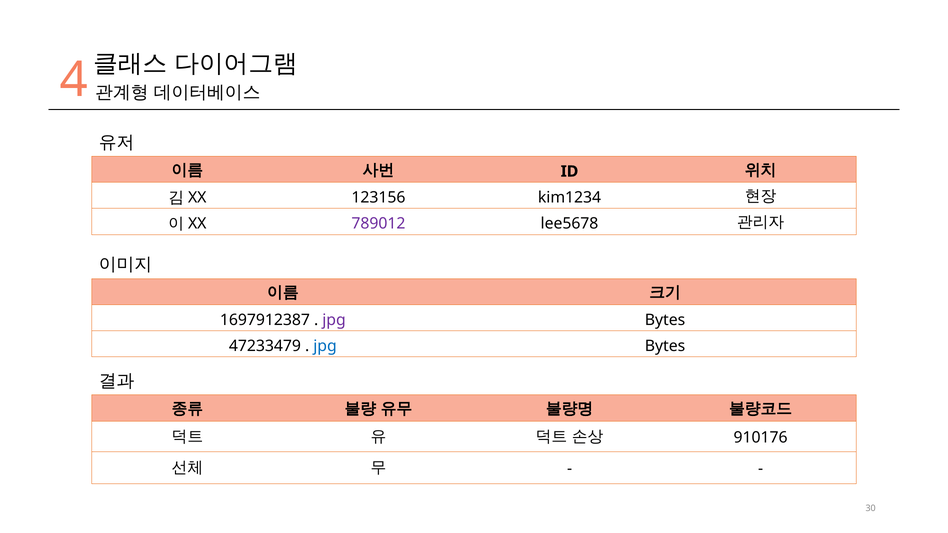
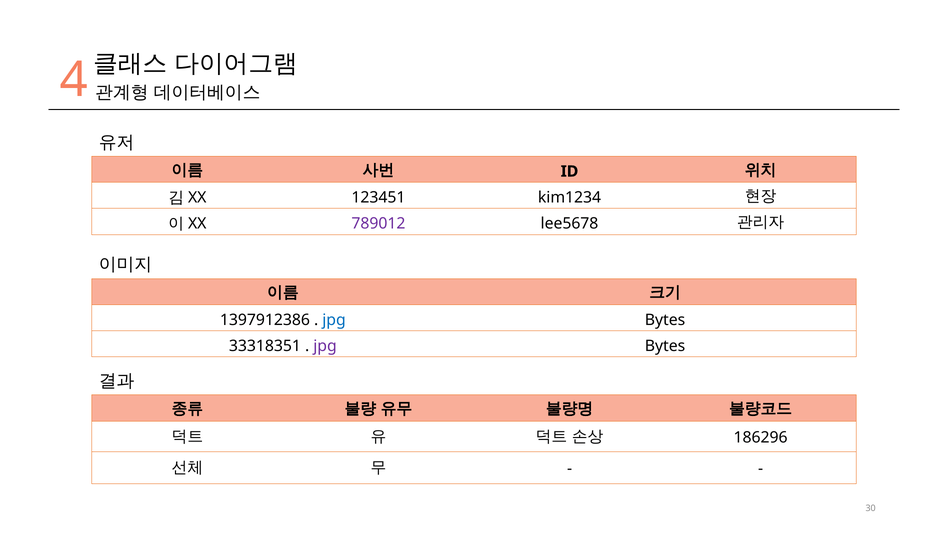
123156: 123156 -> 123451
1697912387: 1697912387 -> 1397912386
jpg at (334, 320) colour: purple -> blue
47233479: 47233479 -> 33318351
jpg at (325, 346) colour: blue -> purple
910176: 910176 -> 186296
